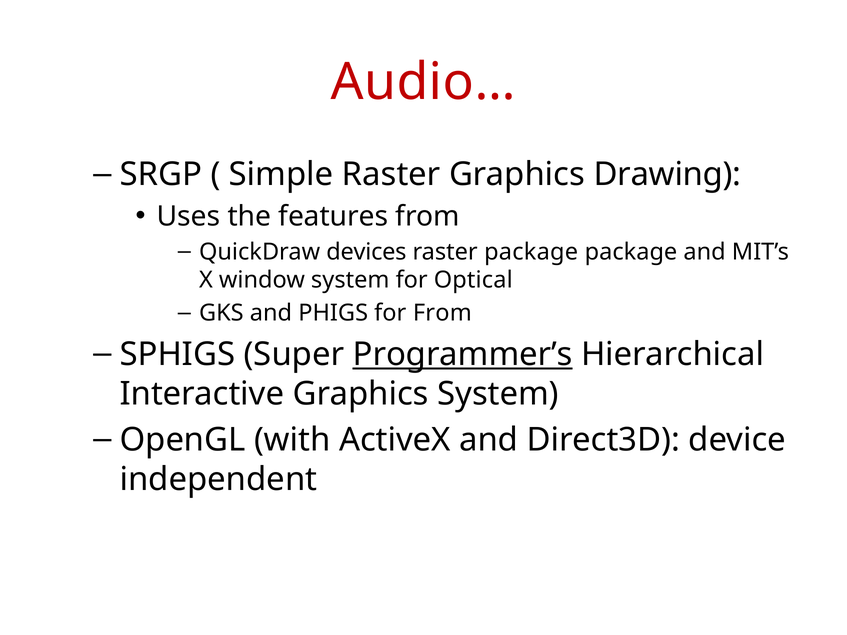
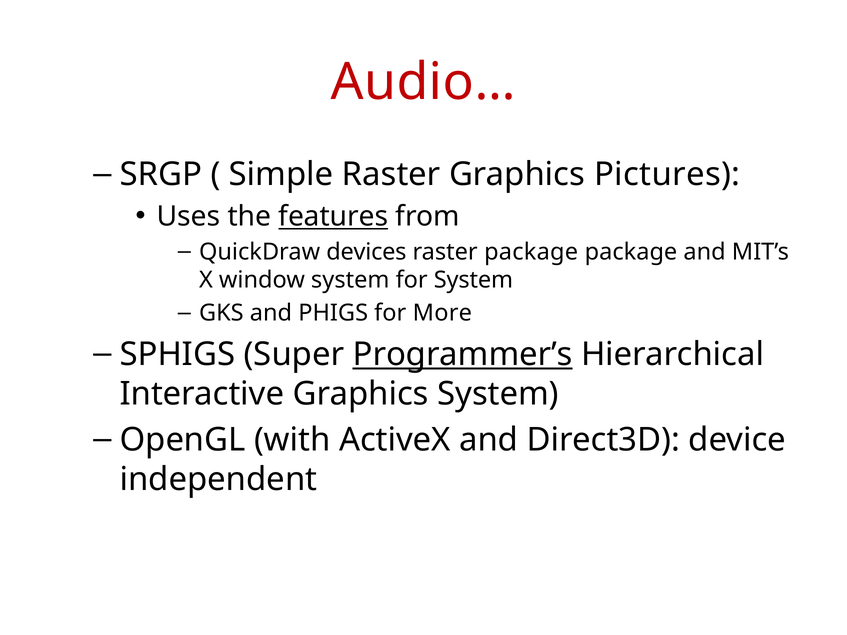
Drawing: Drawing -> Pictures
features underline: none -> present
for Optical: Optical -> System
for From: From -> More
